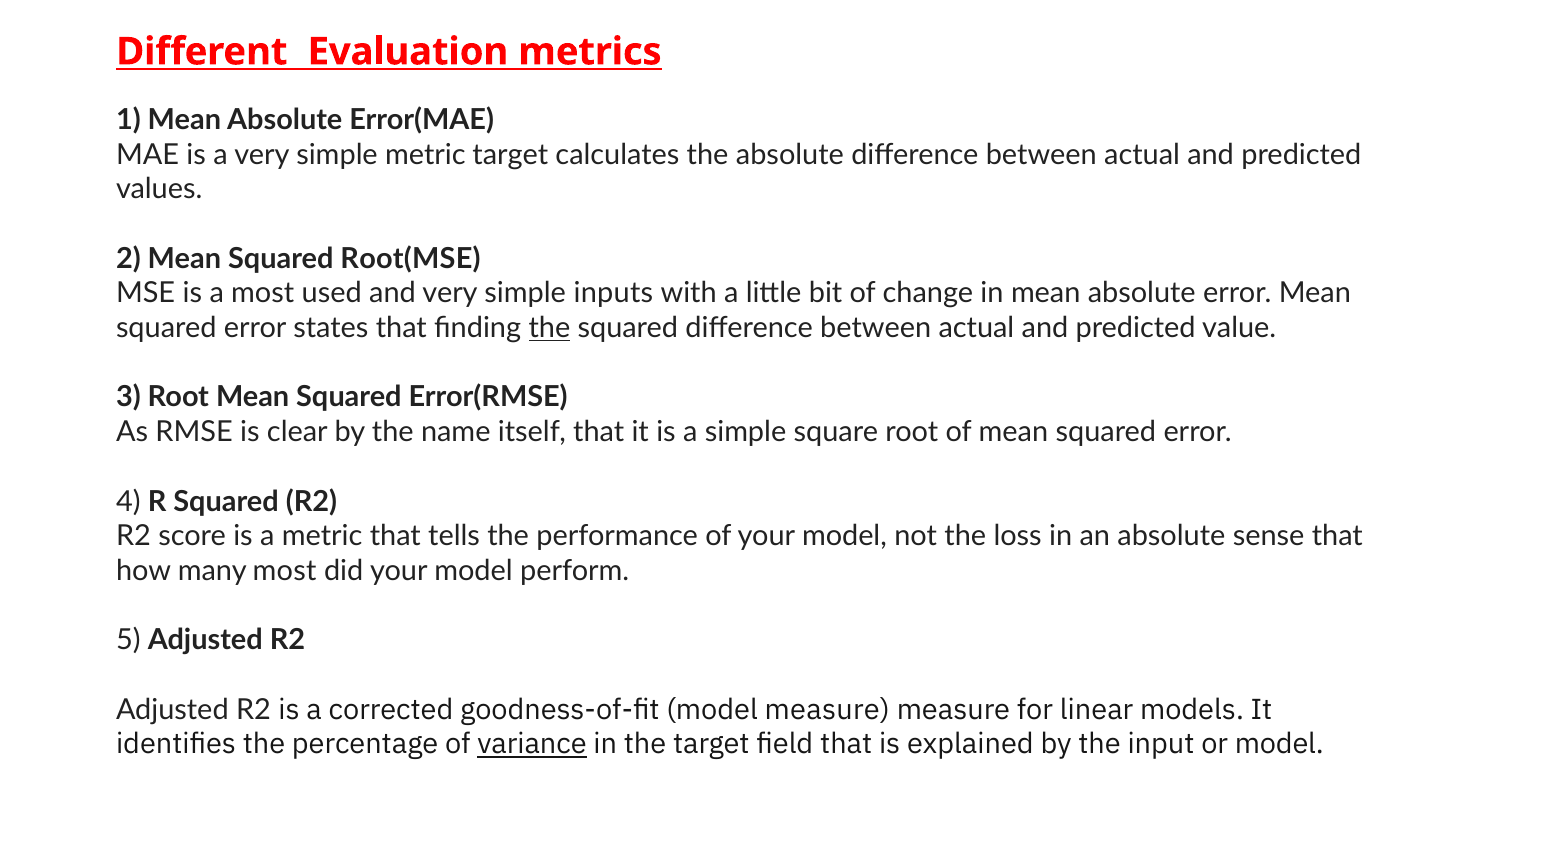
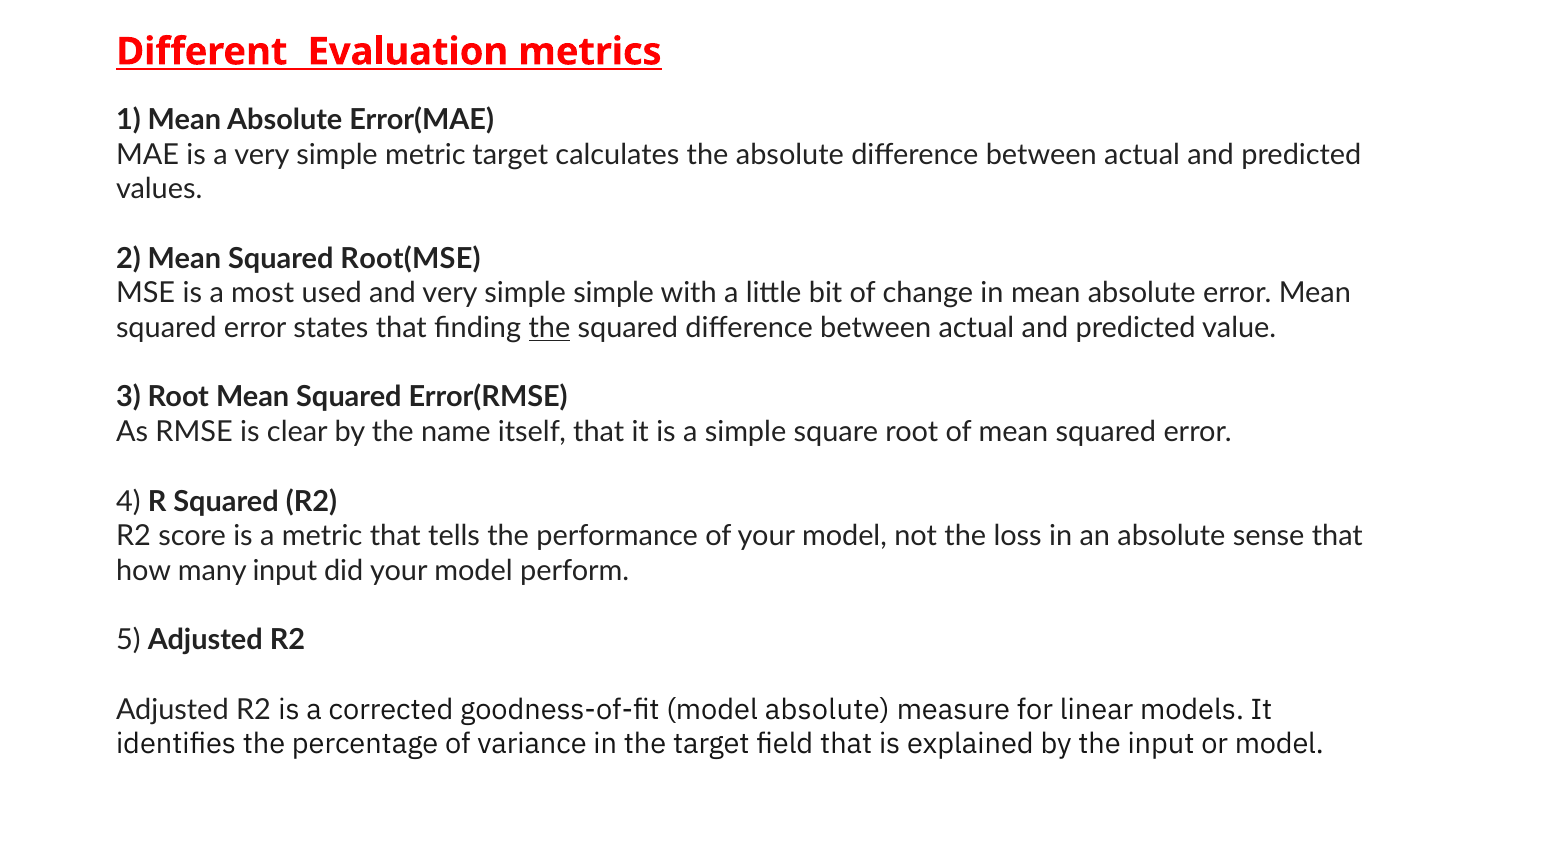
simple inputs: inputs -> simple
many most: most -> input
model measure: measure -> absolute
variance underline: present -> none
